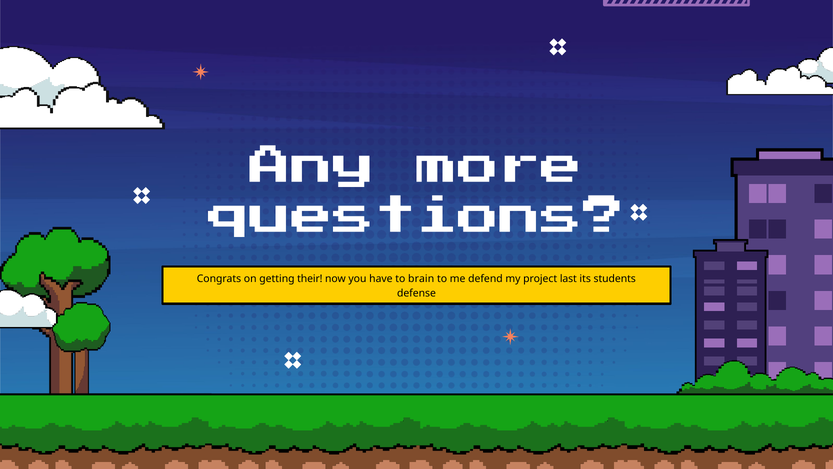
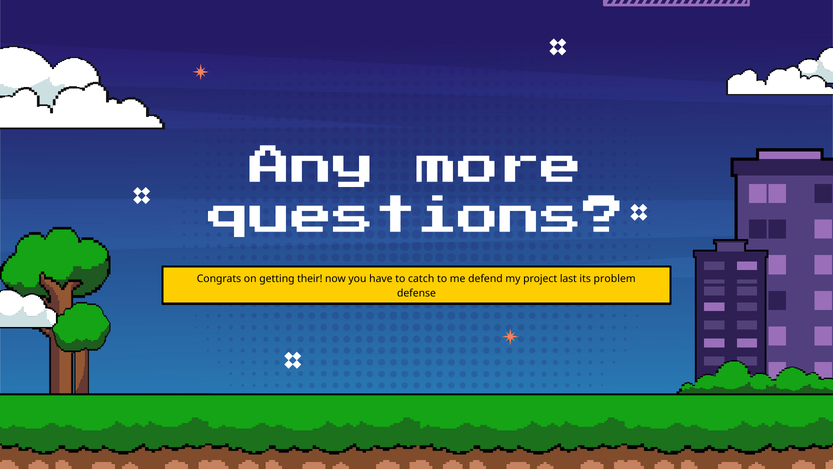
brain: brain -> catch
students: students -> problem
